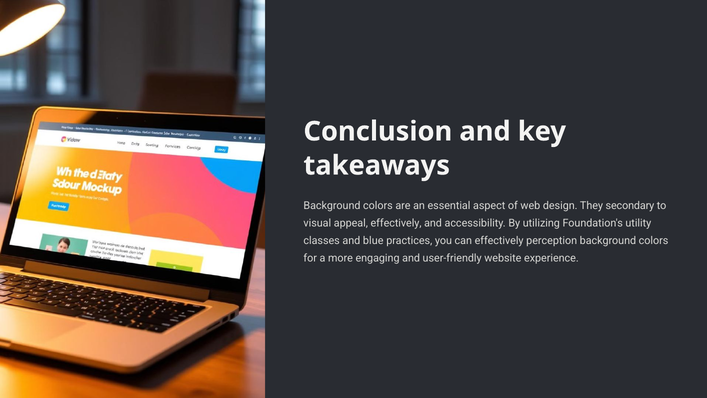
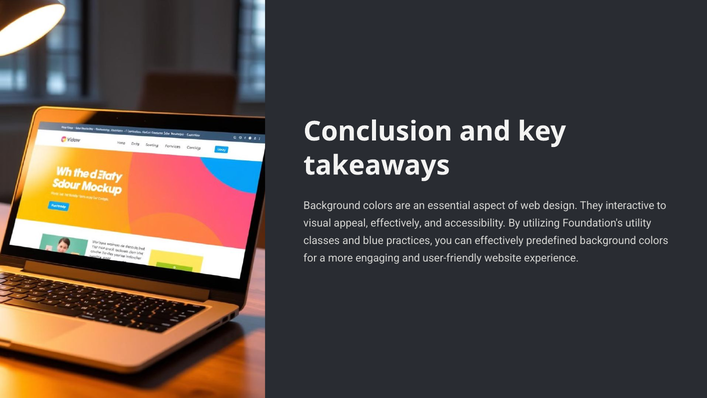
secondary: secondary -> interactive
perception: perception -> predefined
